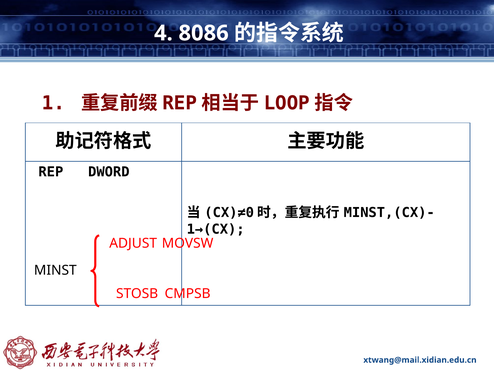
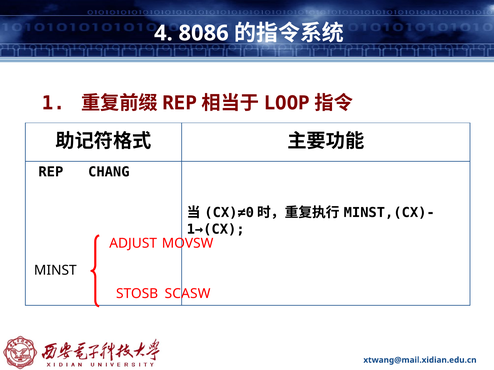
DWORD: DWORD -> CHANG
CMPSB: CMPSB -> SCASW
